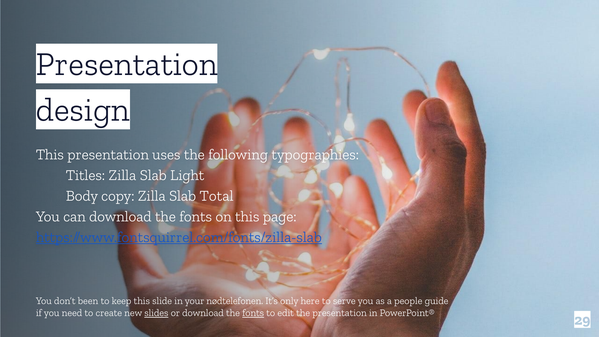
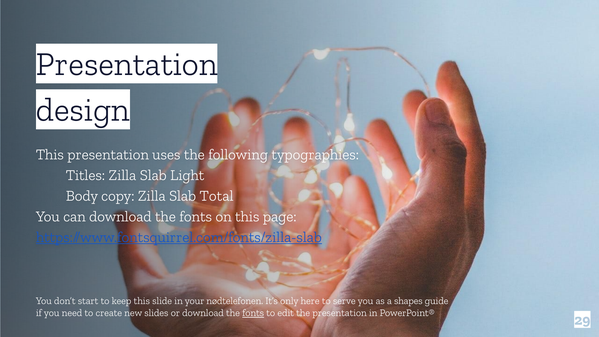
been: been -> start
people: people -> shapes
slides underline: present -> none
